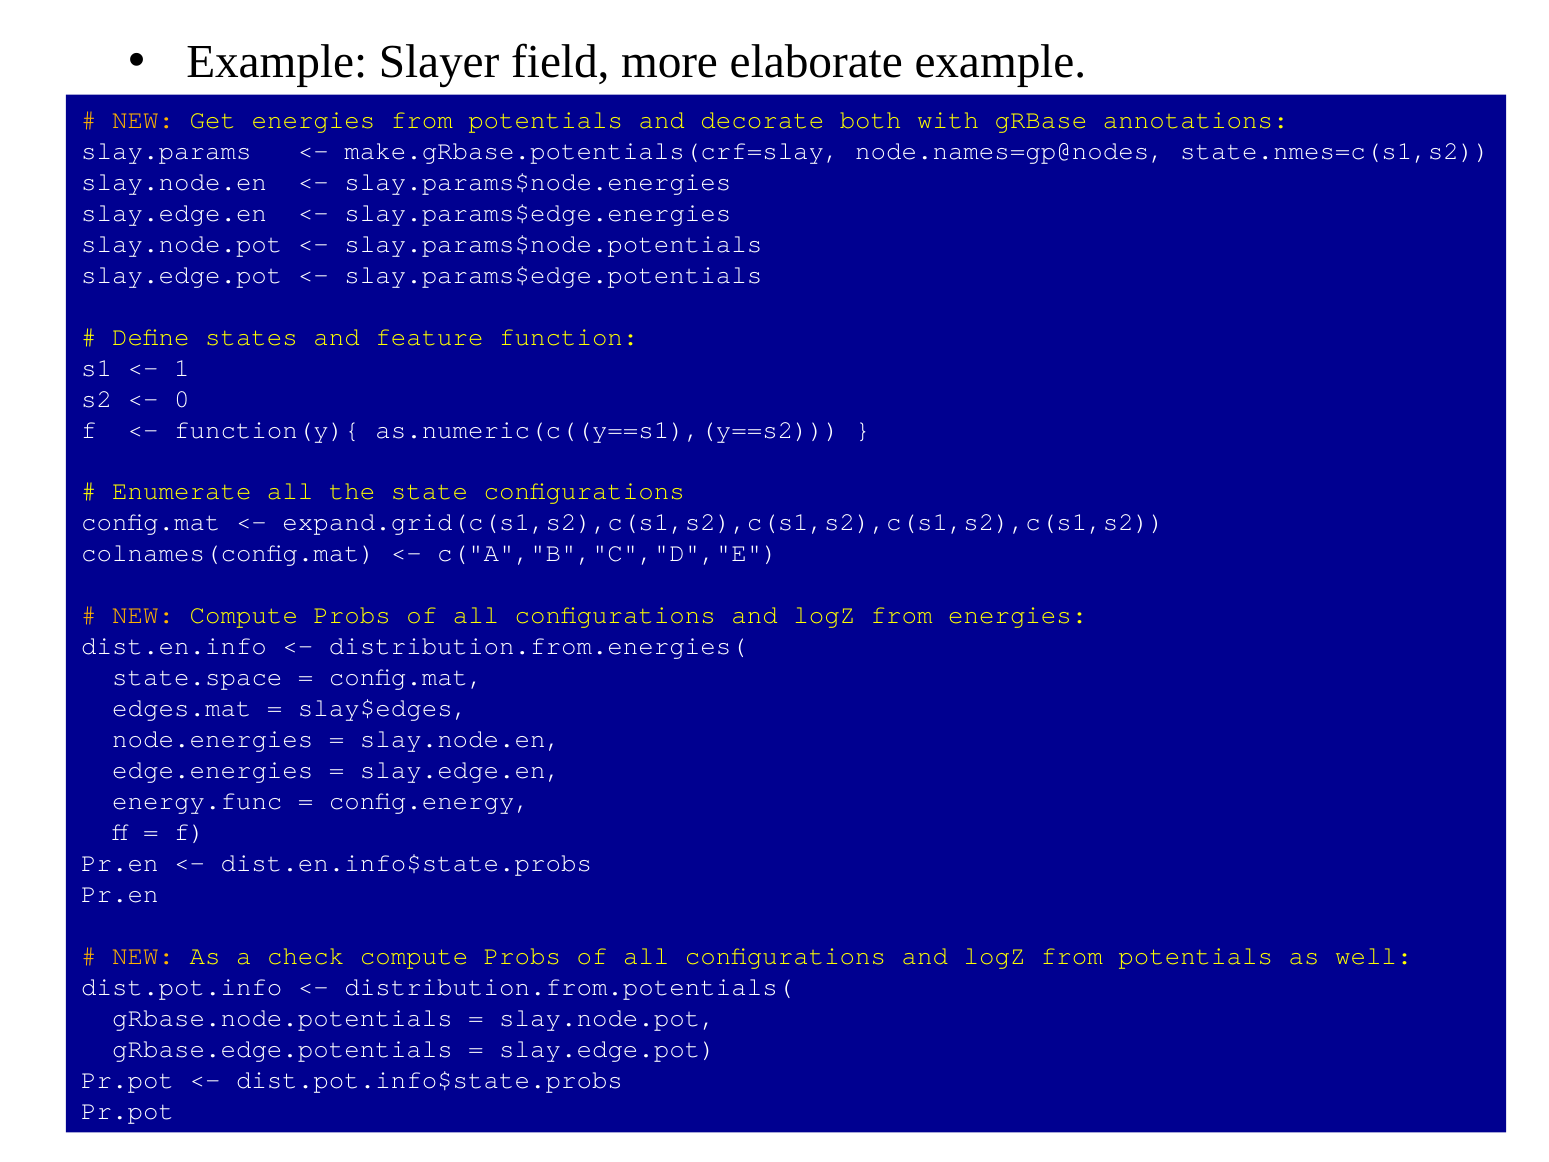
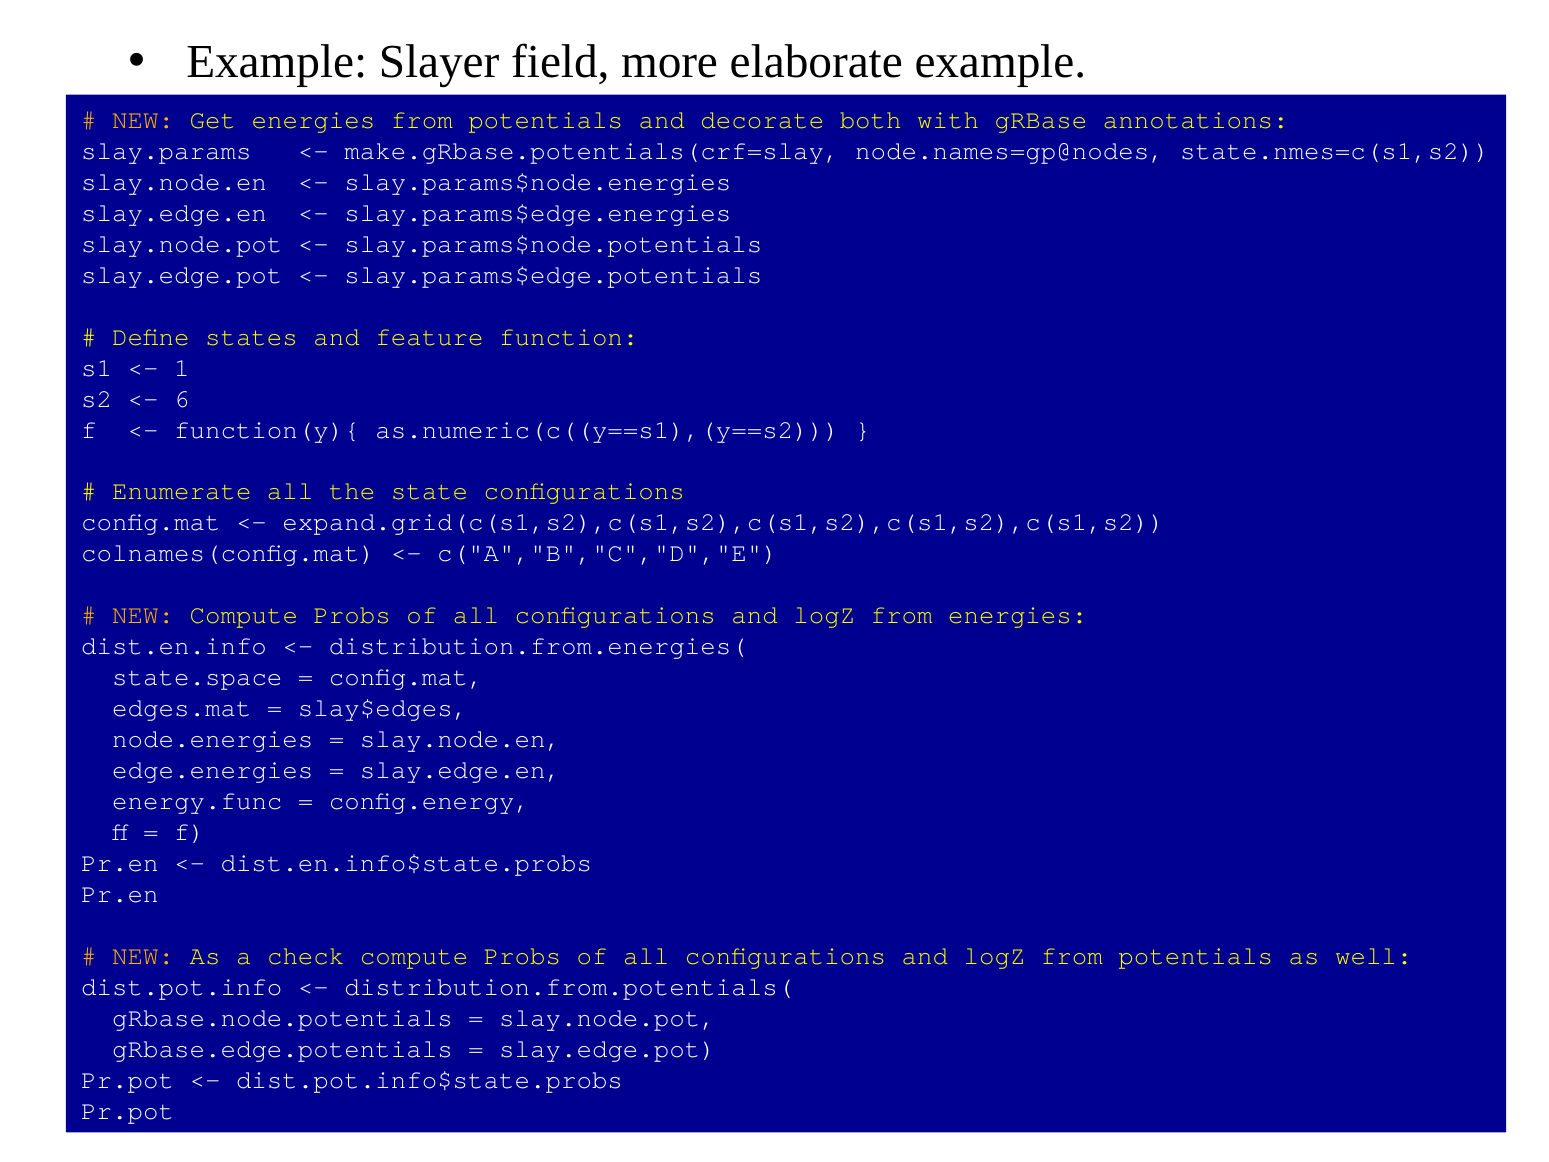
0: 0 -> 6
